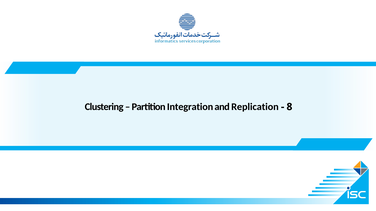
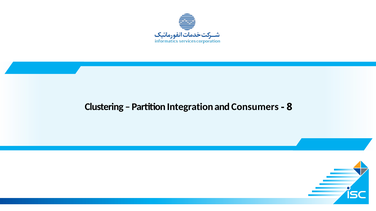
Replication: Replication -> Consumers
